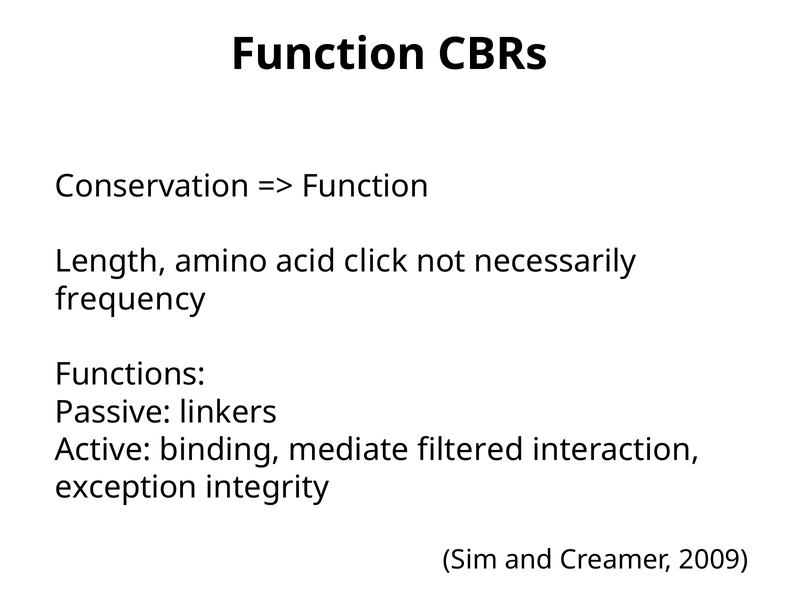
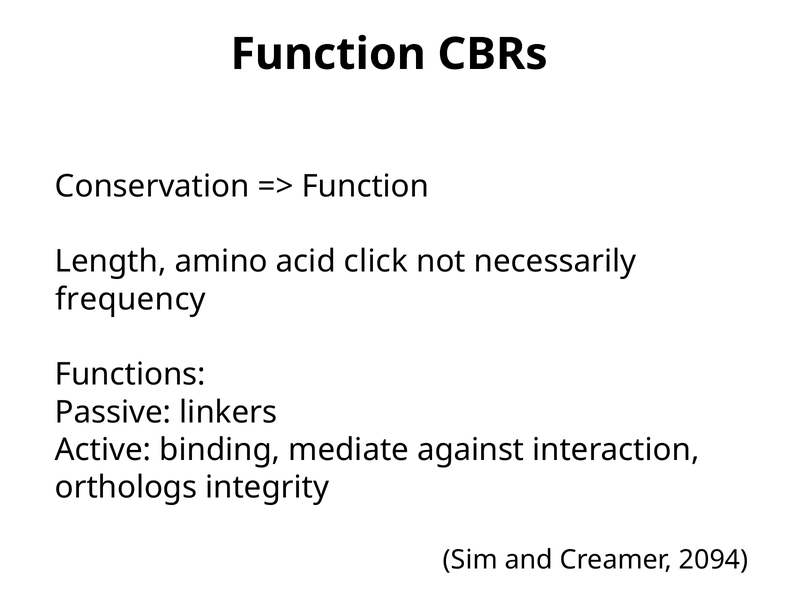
filtered: filtered -> against
exception: exception -> orthologs
2009: 2009 -> 2094
